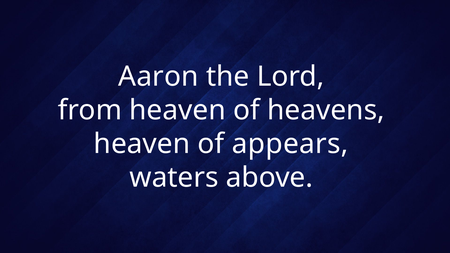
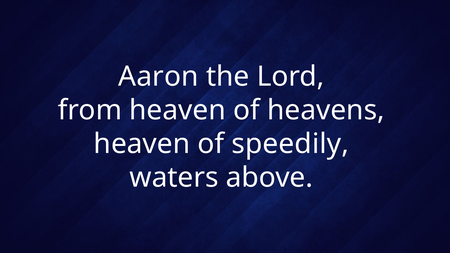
appears: appears -> speedily
